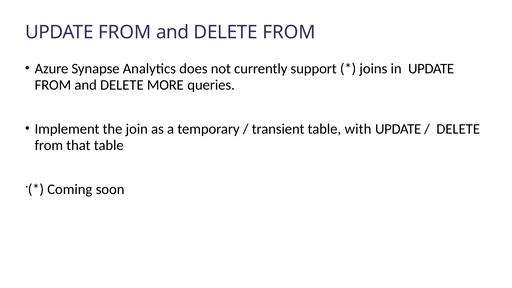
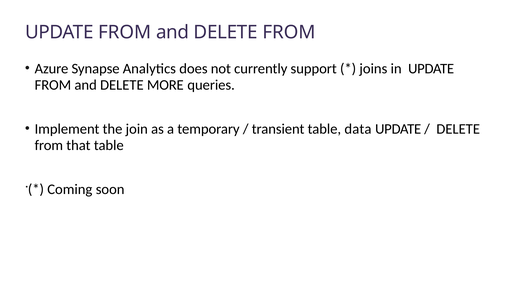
with: with -> data
